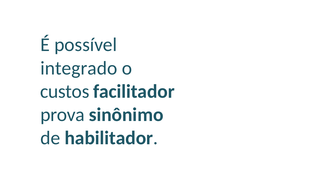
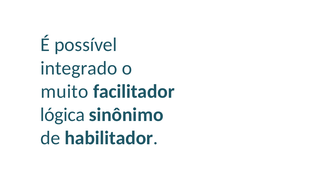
custos: custos -> muito
prova: prova -> lógica
